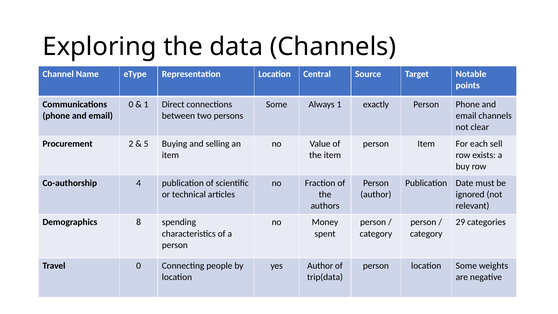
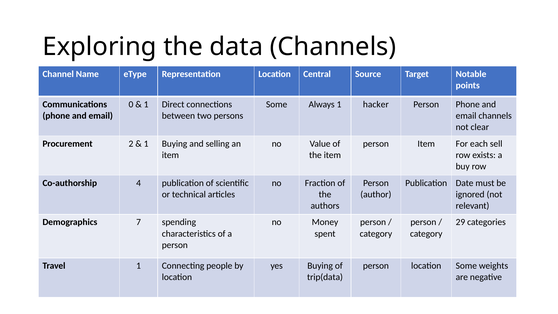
exactly: exactly -> hacker
5 at (146, 144): 5 -> 1
8: 8 -> 7
Travel 0: 0 -> 1
yes Author: Author -> Buying
